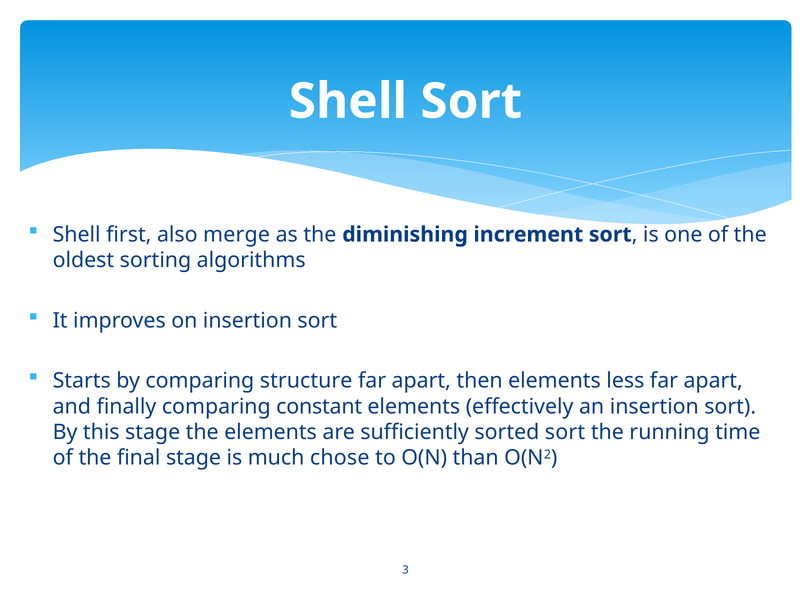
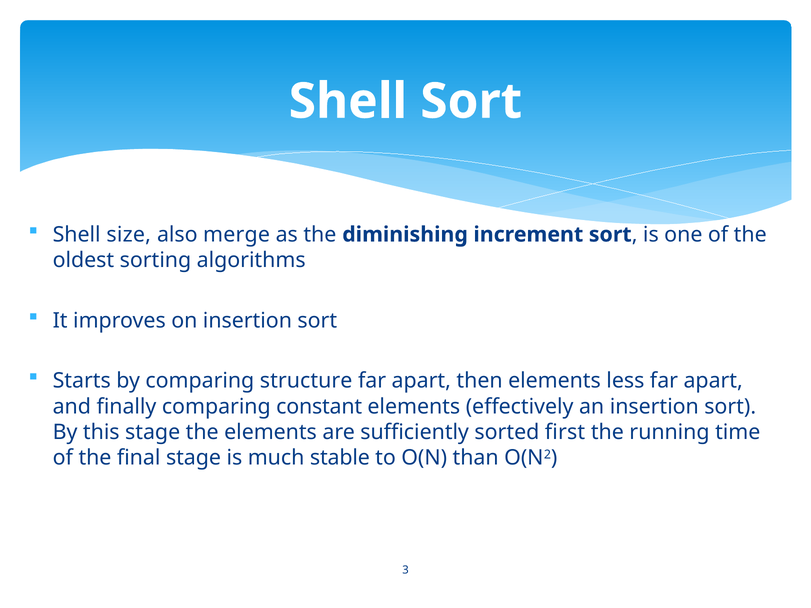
first: first -> size
sorted sort: sort -> first
chose: chose -> stable
